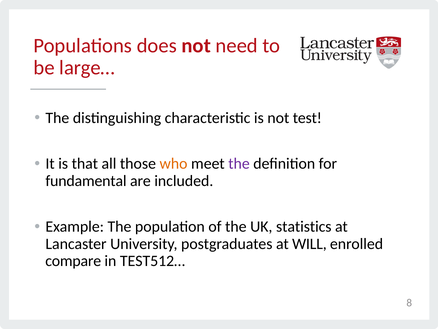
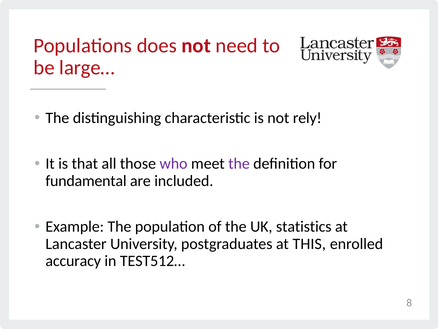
test: test -> rely
who colour: orange -> purple
WILL: WILL -> THIS
compare: compare -> accuracy
